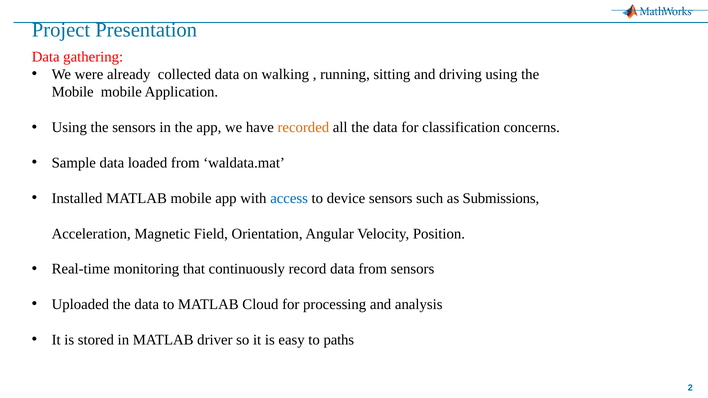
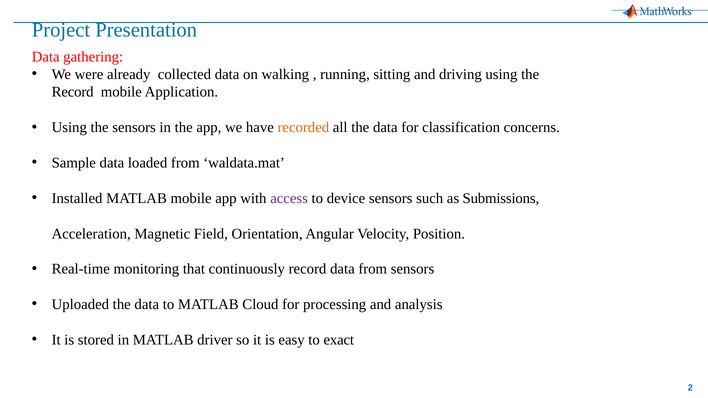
Mobile at (73, 92): Mobile -> Record
access colour: blue -> purple
paths: paths -> exact
